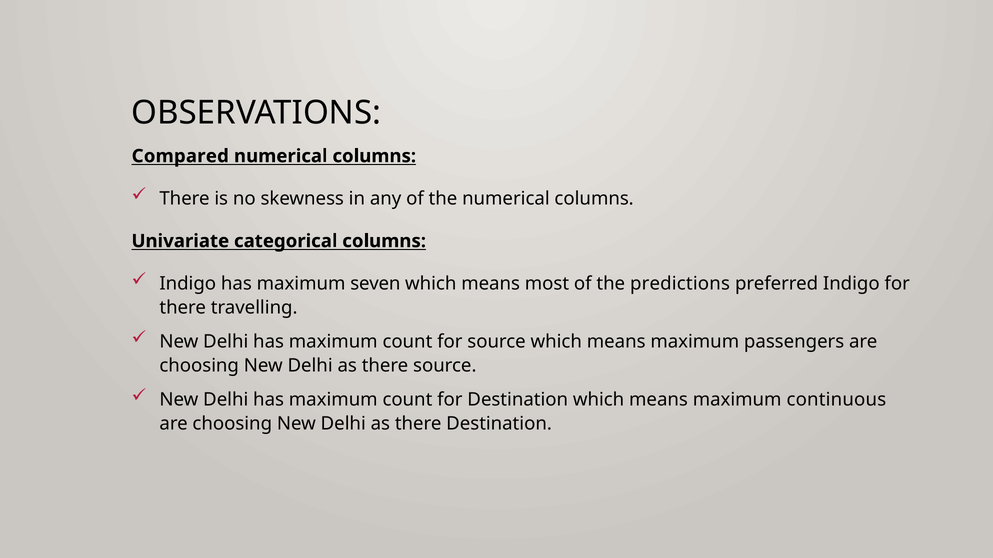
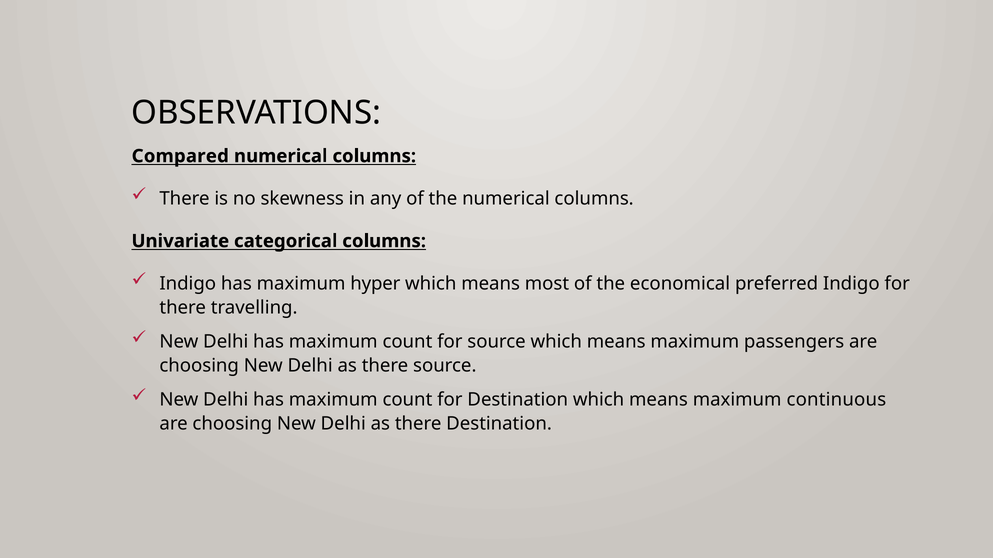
seven: seven -> hyper
predictions: predictions -> economical
